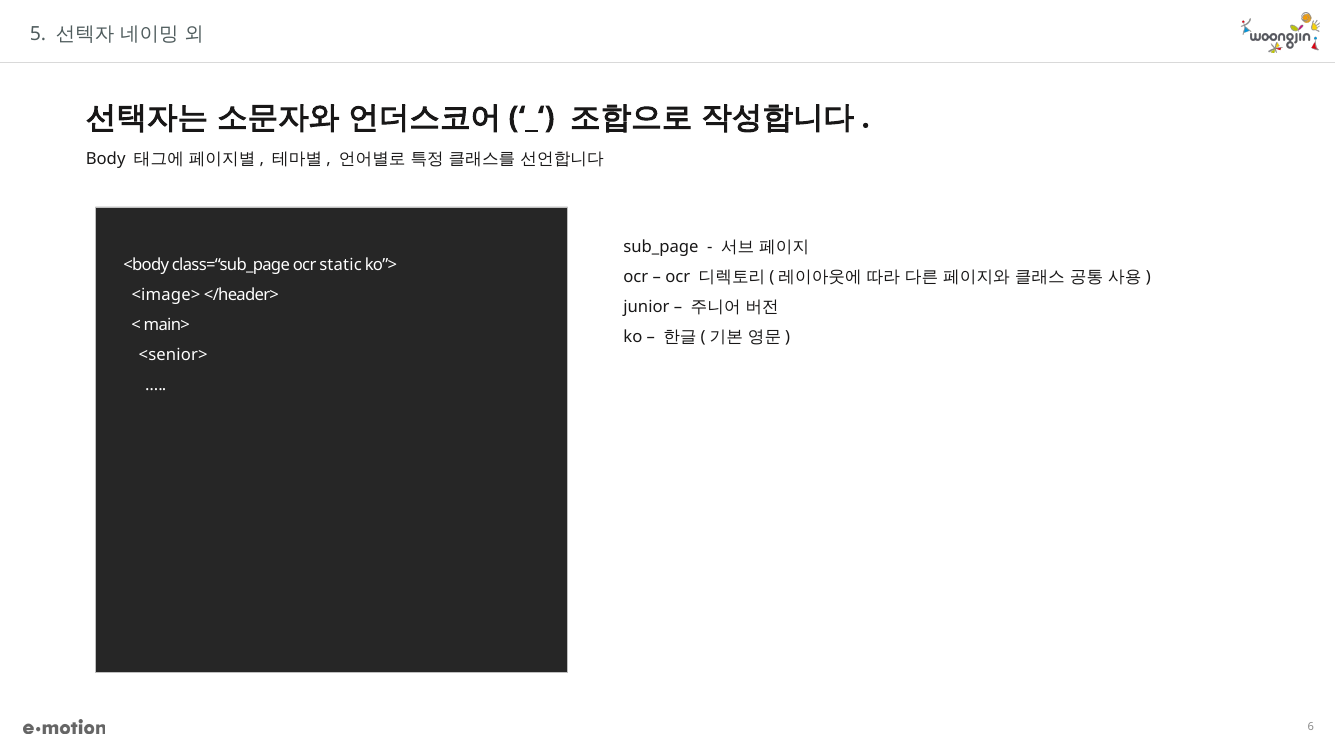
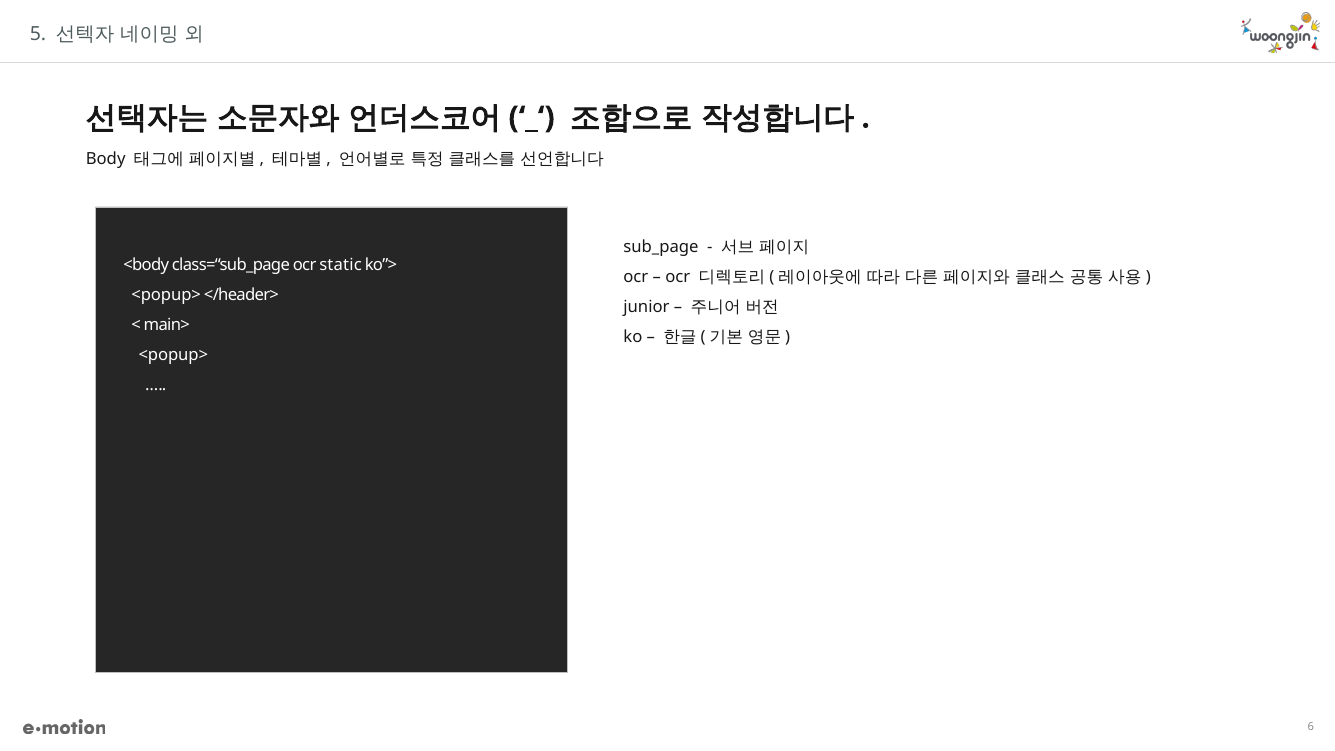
<image> at (166, 295): <image> -> <popup>
<senior> at (173, 355): <senior> -> <popup>
